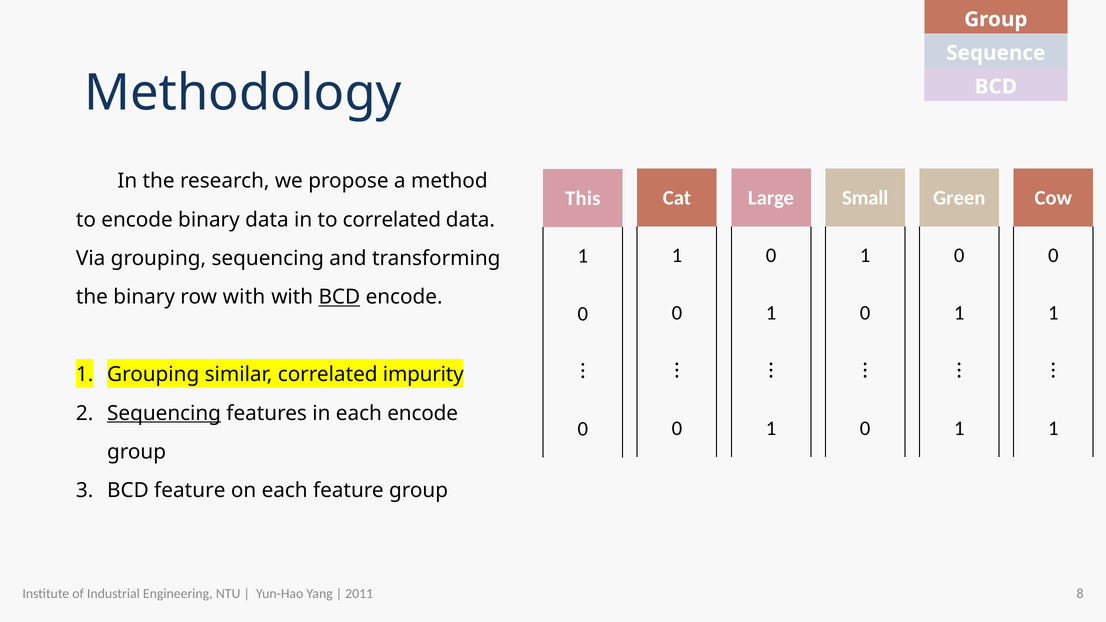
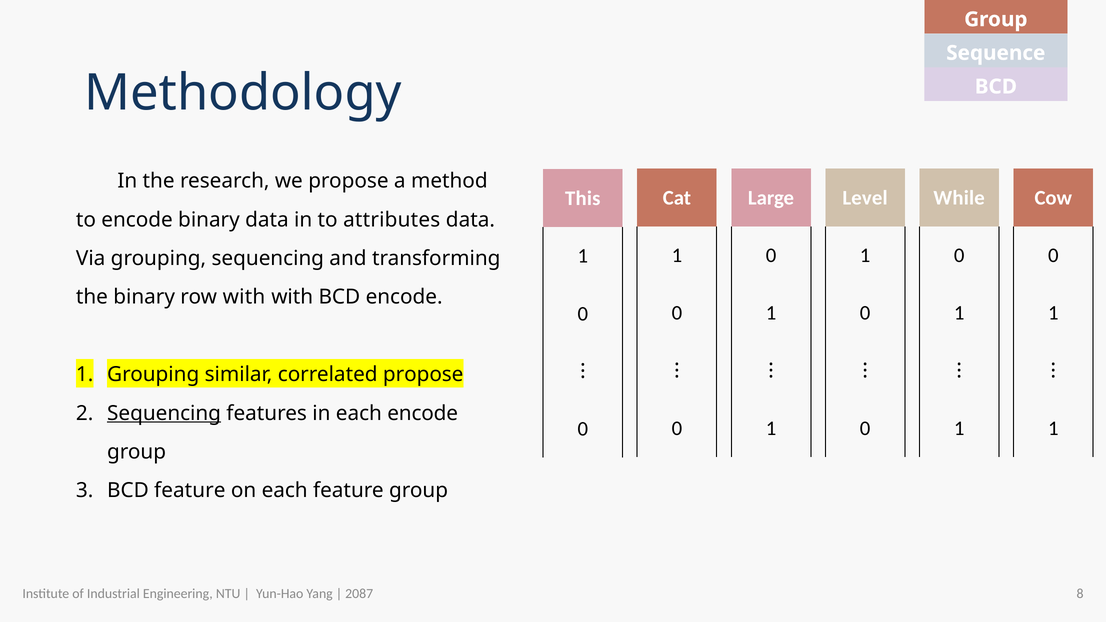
Small: Small -> Level
Green: Green -> While
to correlated: correlated -> attributes
BCD at (339, 297) underline: present -> none
correlated impurity: impurity -> propose
2011: 2011 -> 2087
